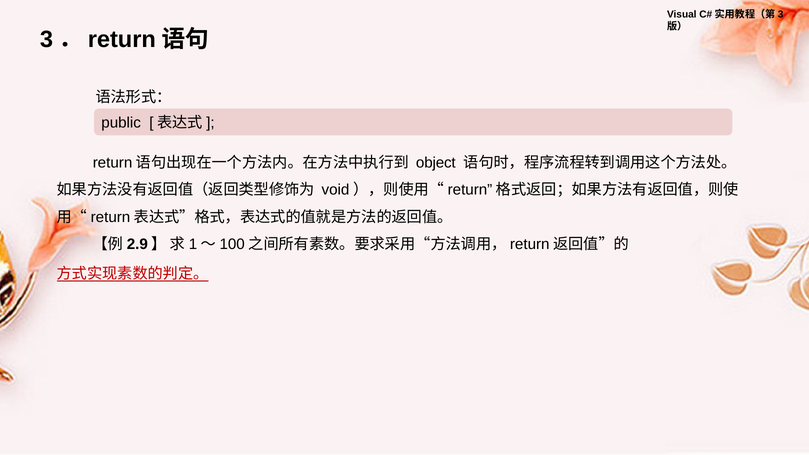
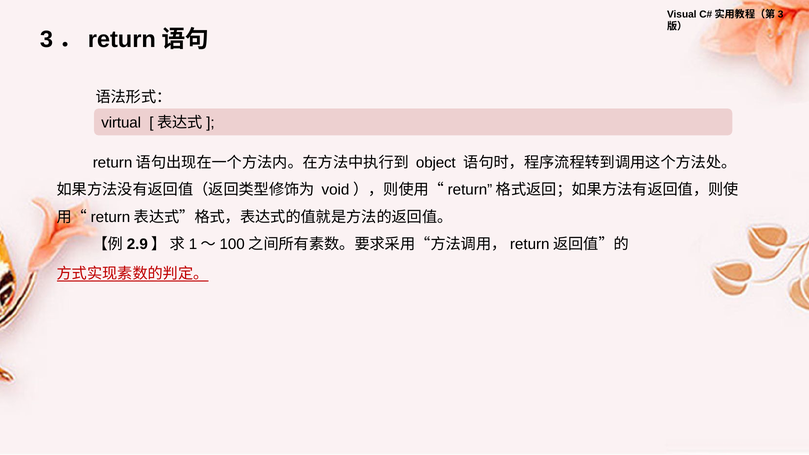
public: public -> virtual
